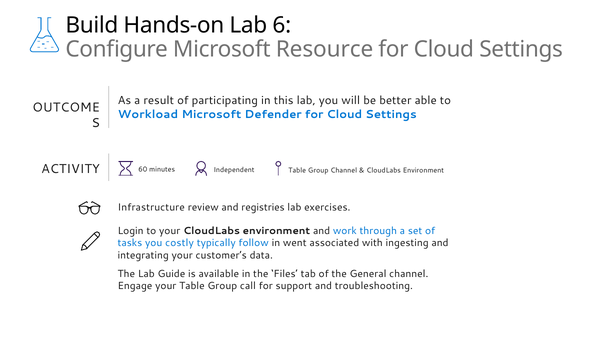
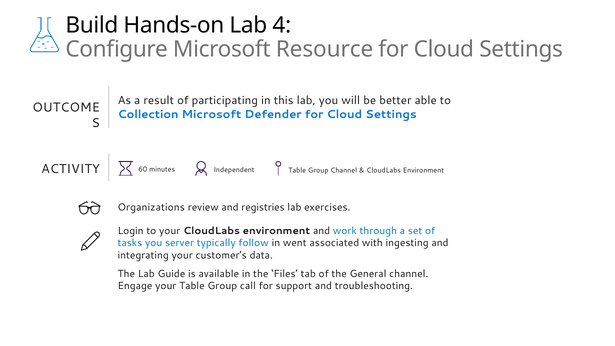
6: 6 -> 4
Workload: Workload -> Collection
Infrastructure: Infrastructure -> Organizations
costly: costly -> server
